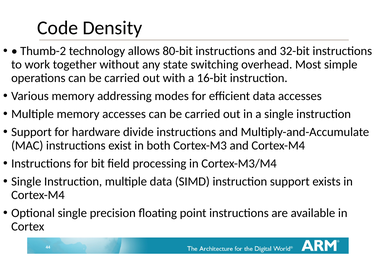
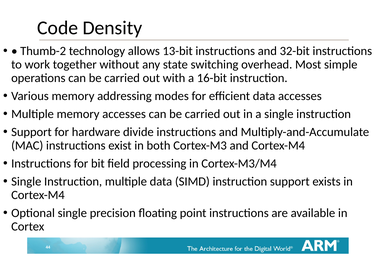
80-bit: 80-bit -> 13-bit
